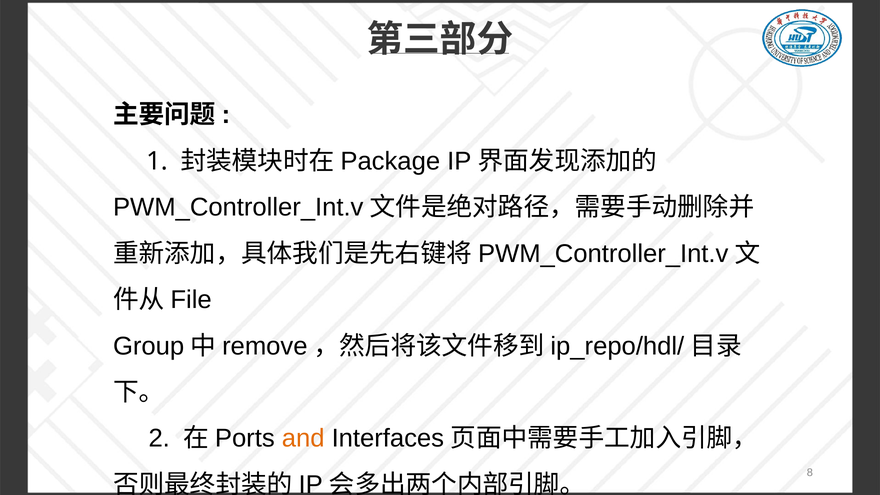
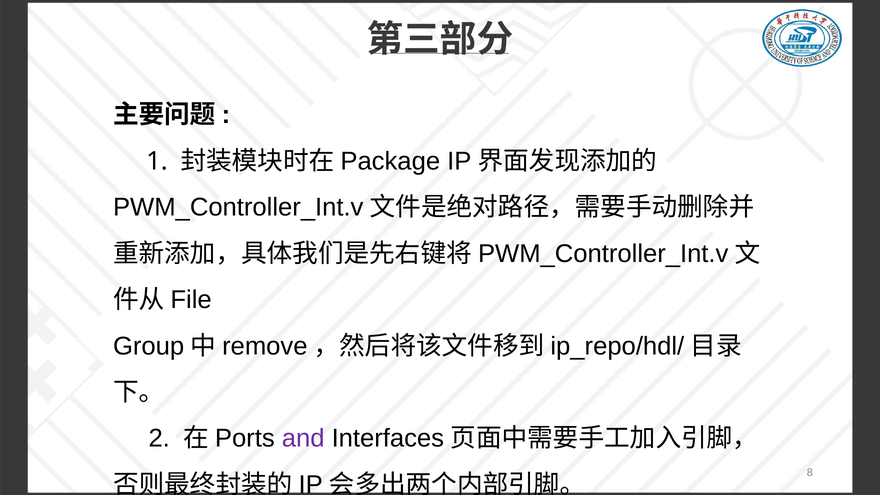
and colour: orange -> purple
